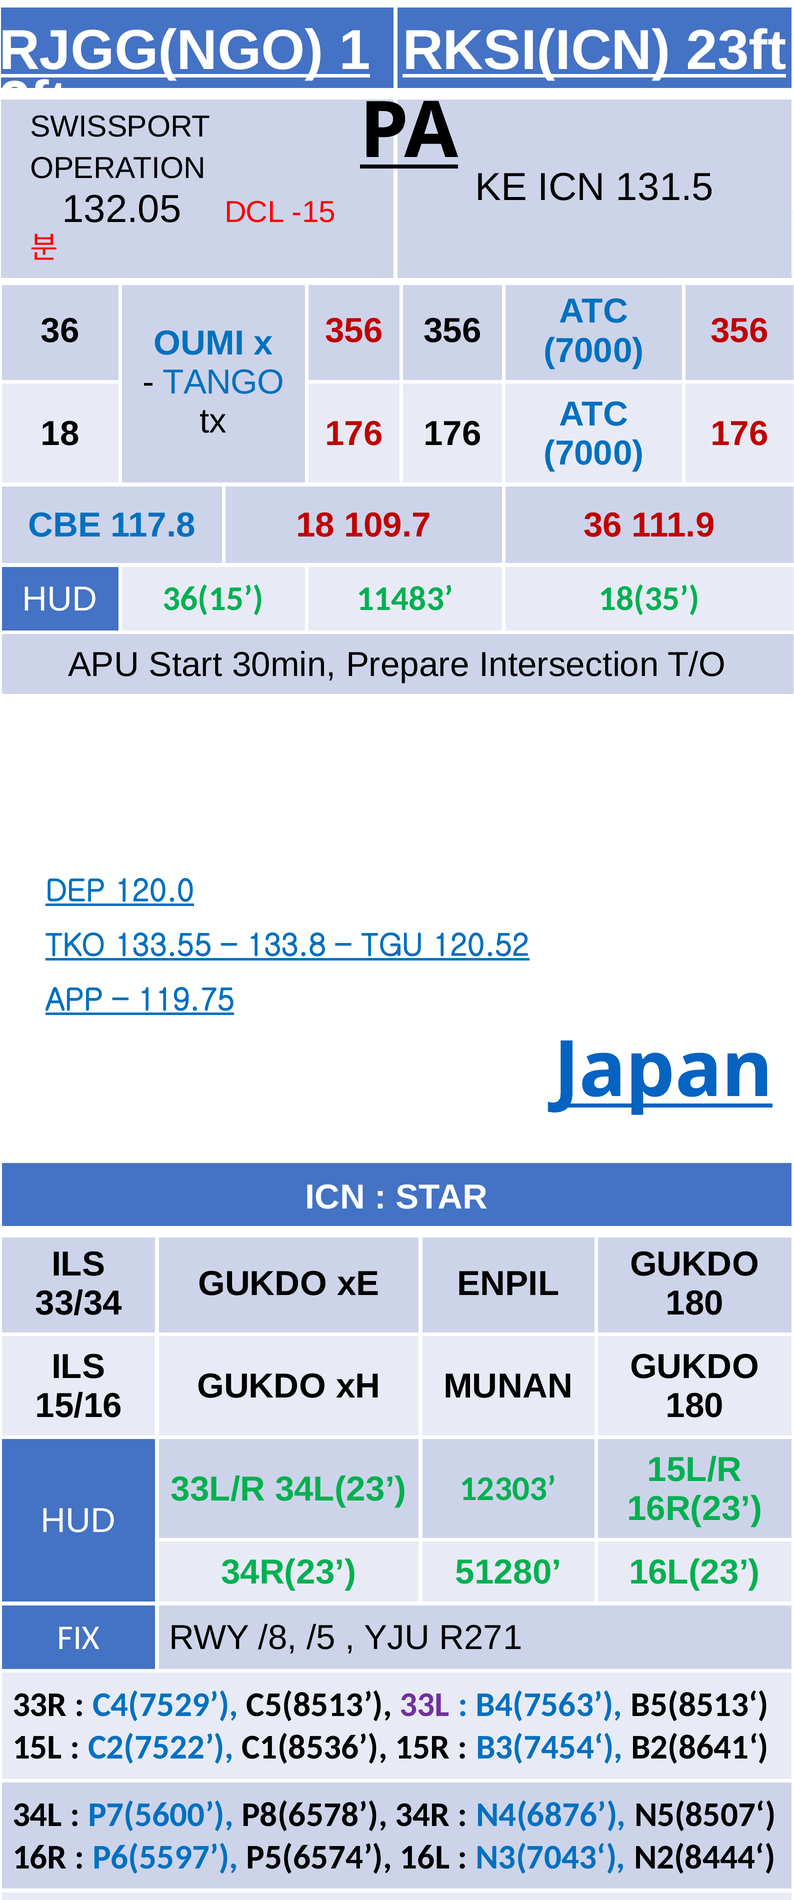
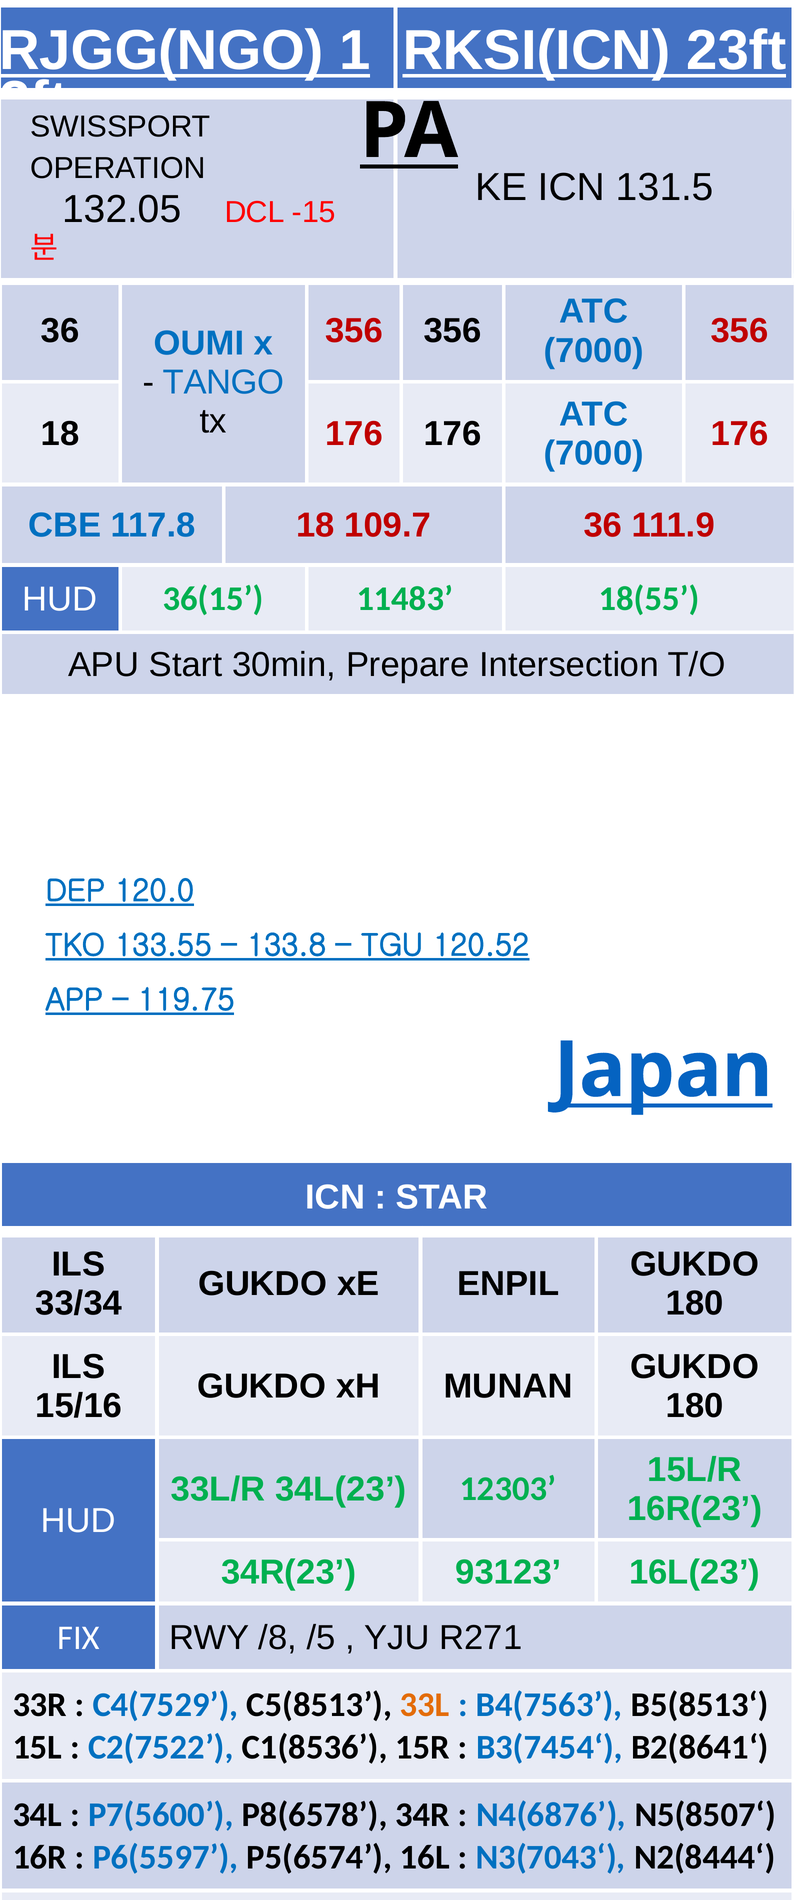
18(35: 18(35 -> 18(55
51280: 51280 -> 93123
33L colour: purple -> orange
